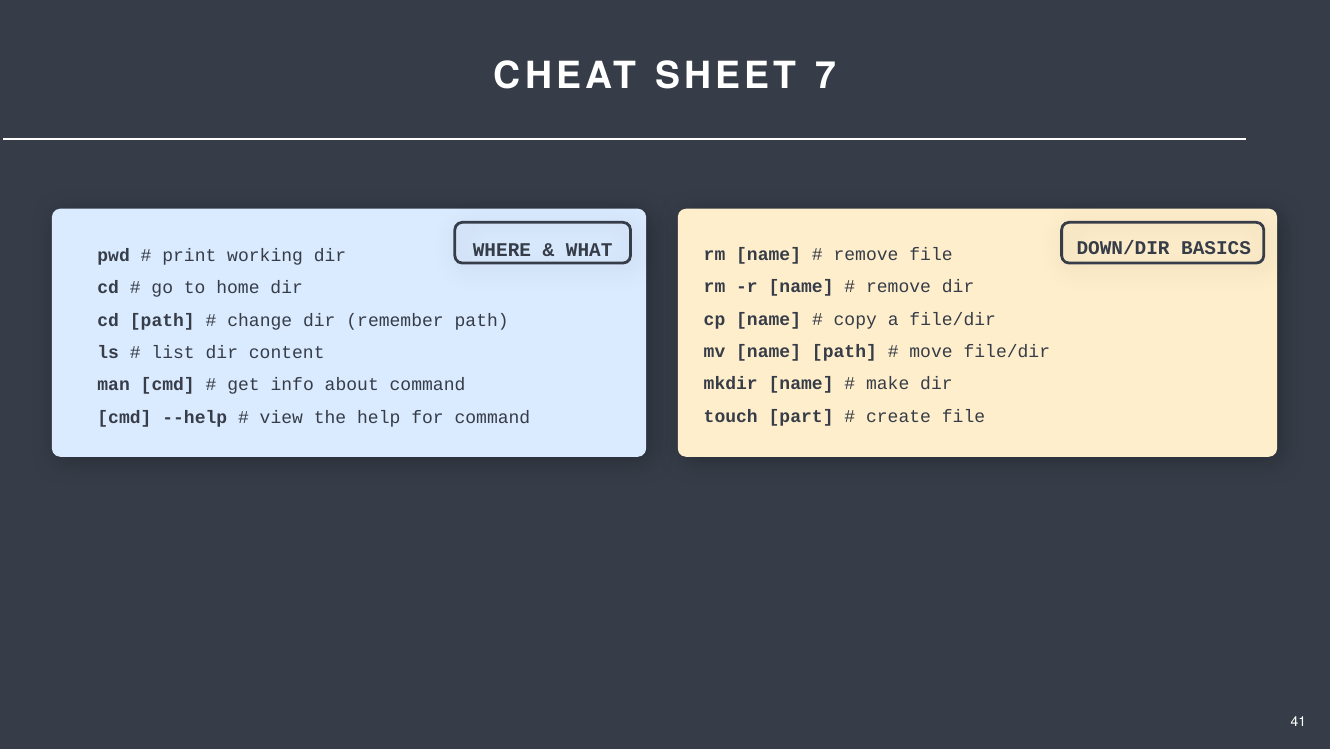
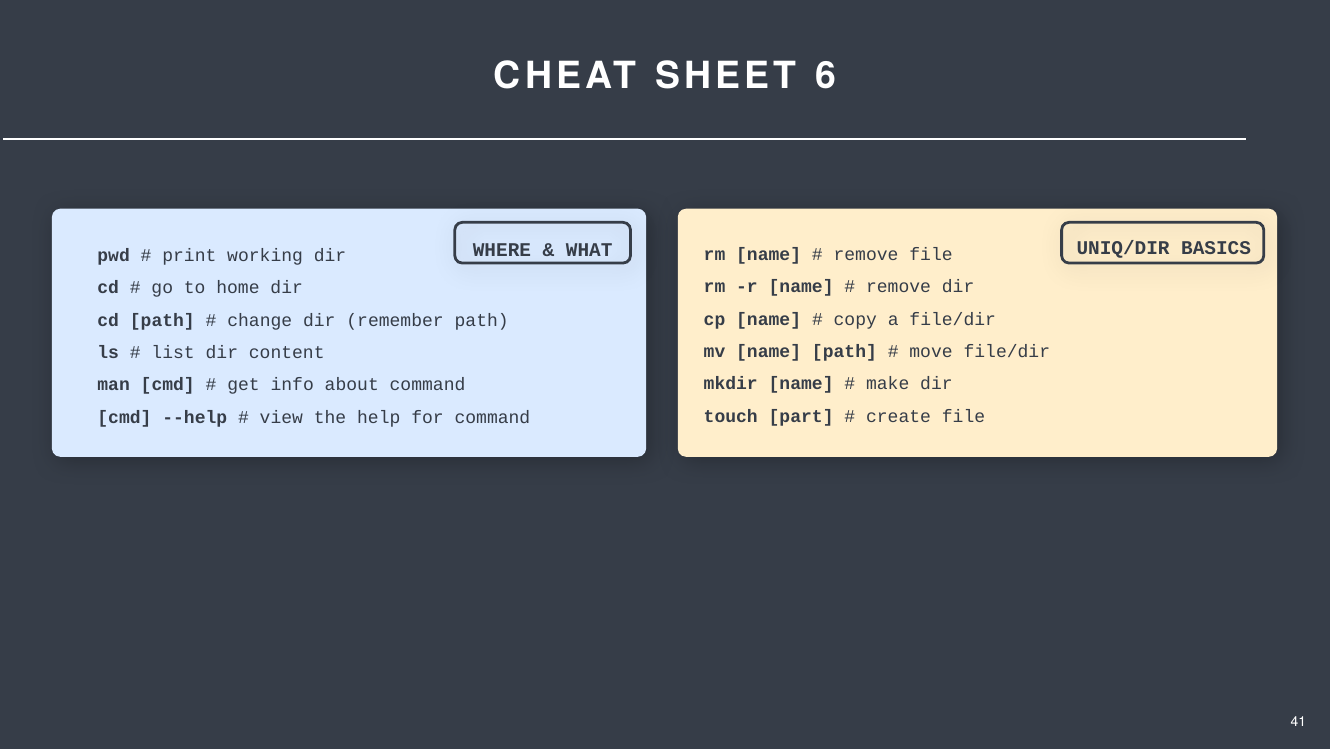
7: 7 -> 6
DOWN/DIR: DOWN/DIR -> UNIQ/DIR
